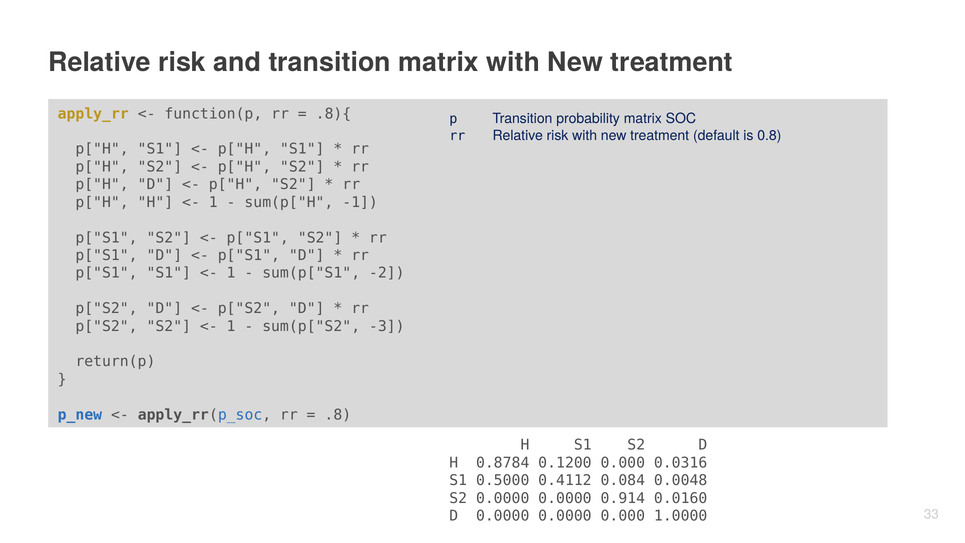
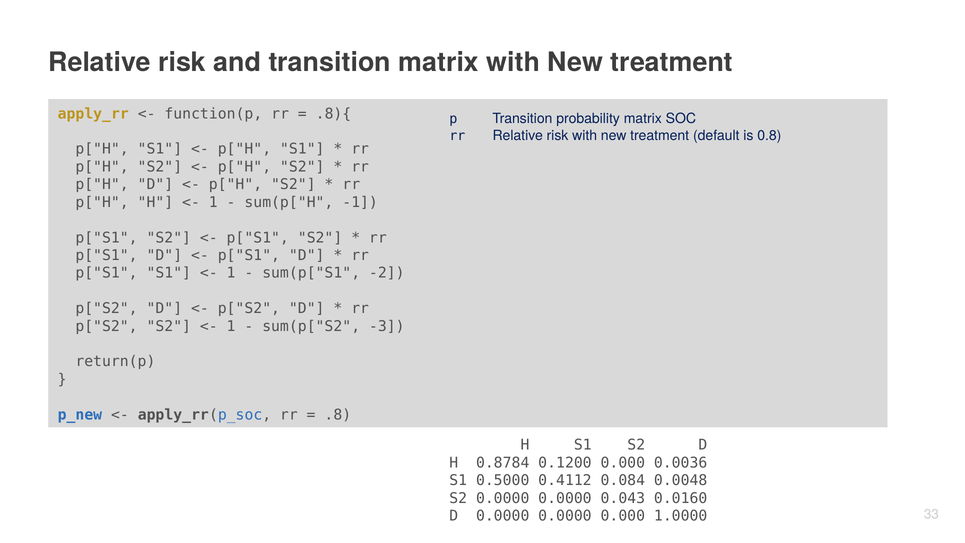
0.0316: 0.0316 -> 0.0036
0.914: 0.914 -> 0.043
